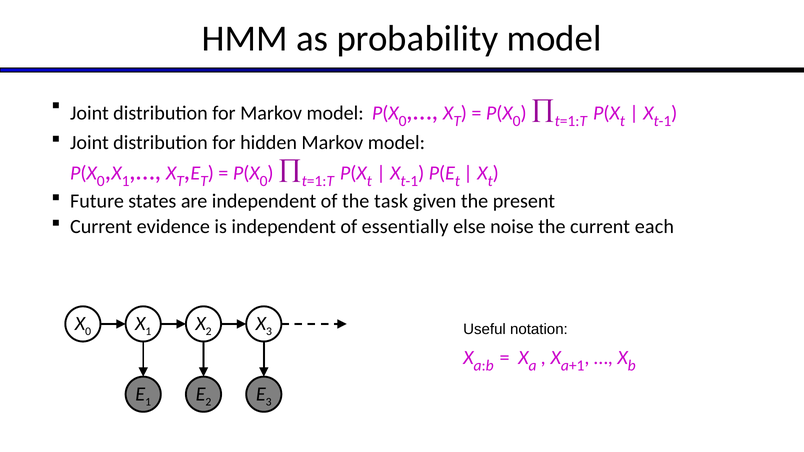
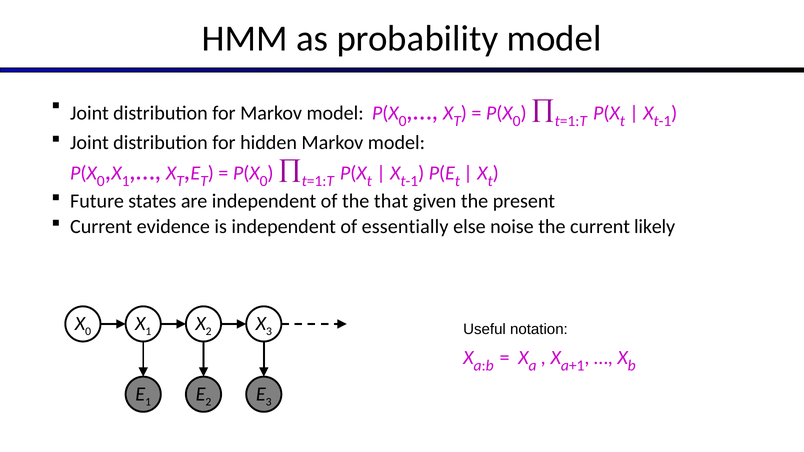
task: task -> that
each: each -> likely
